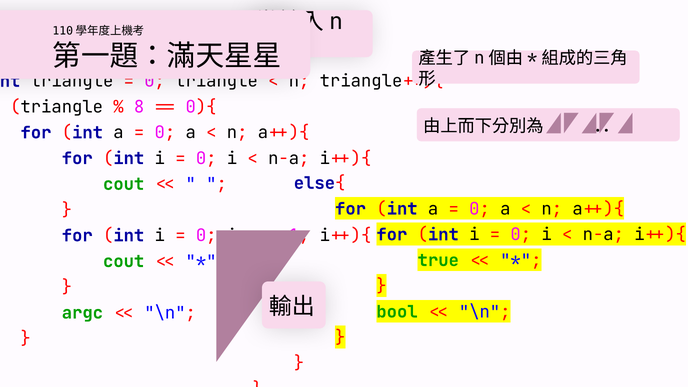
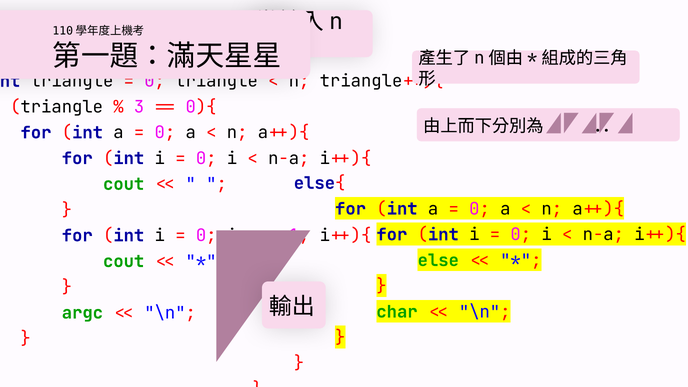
8 at (139, 107): 8 -> 3
true: true -> else
bool: bool -> char
